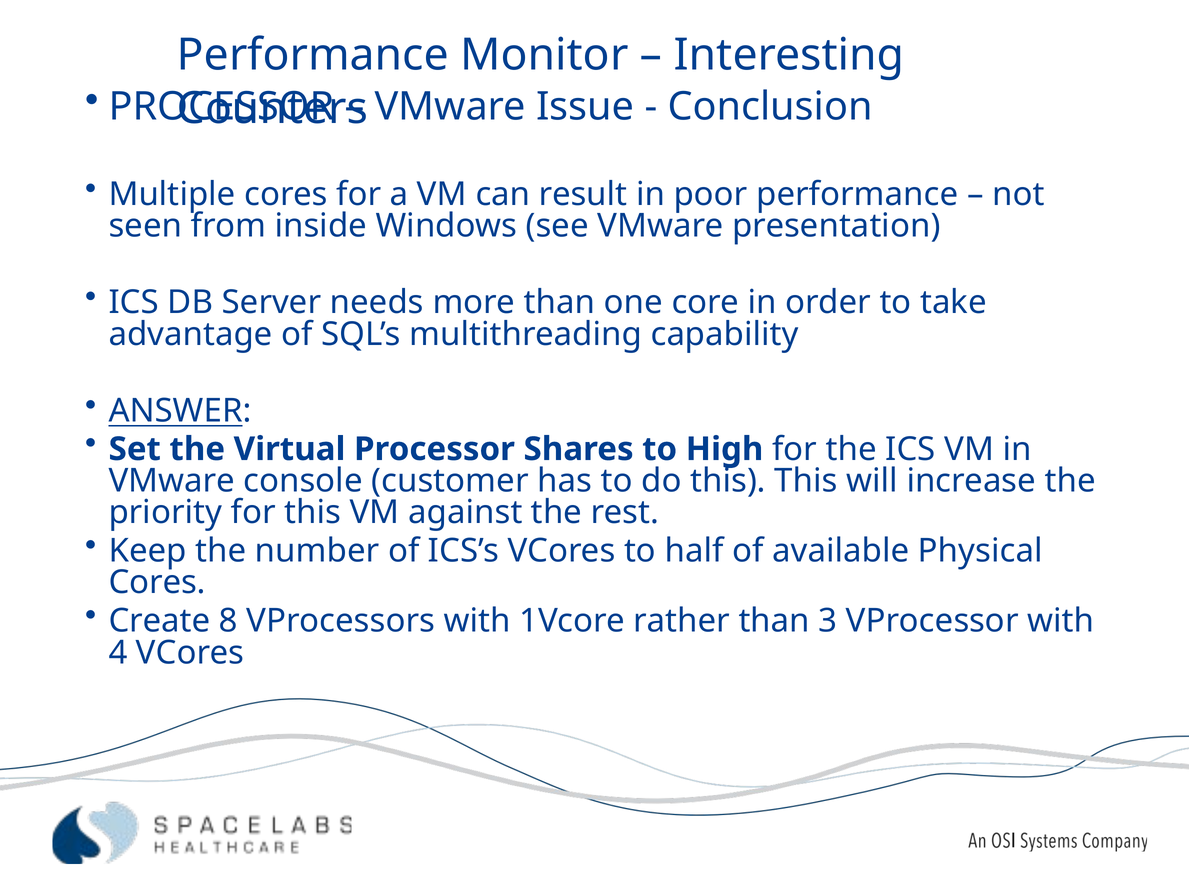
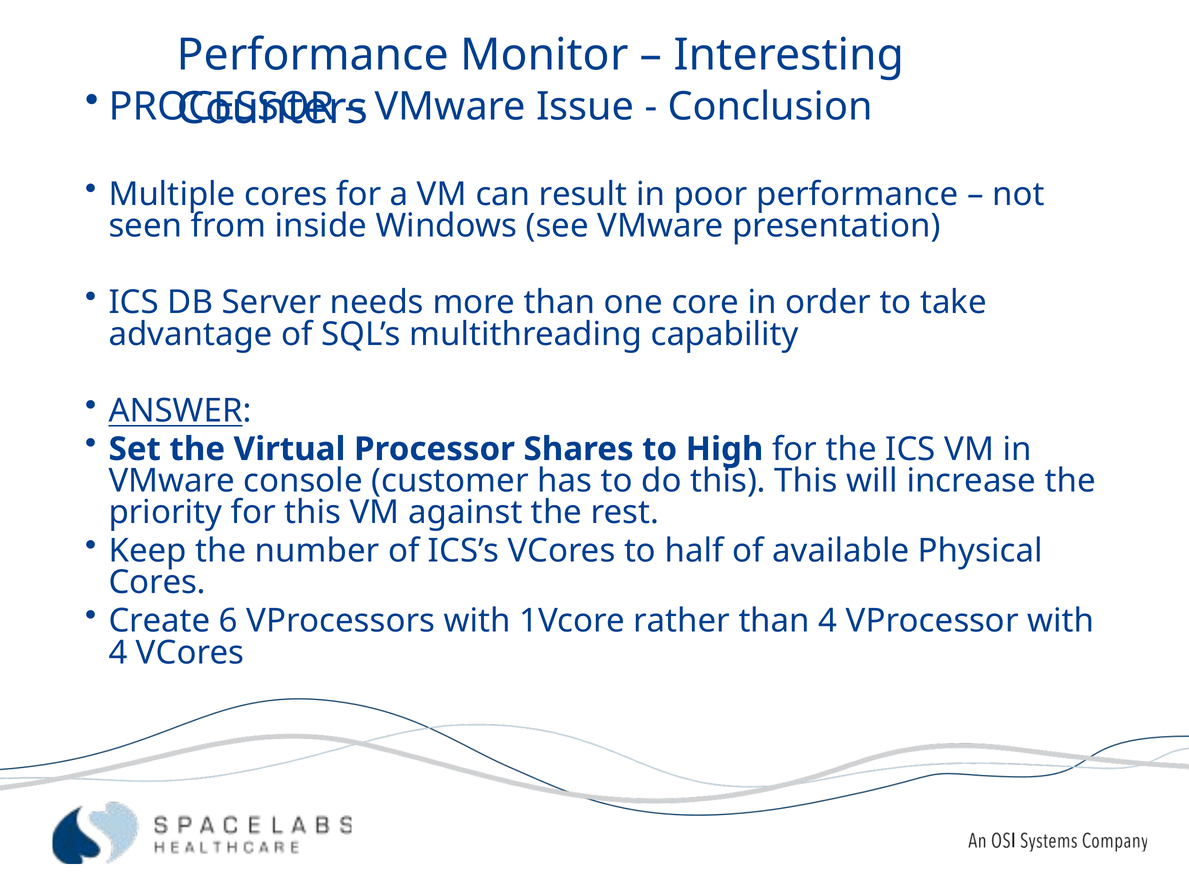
8: 8 -> 6
than 3: 3 -> 4
